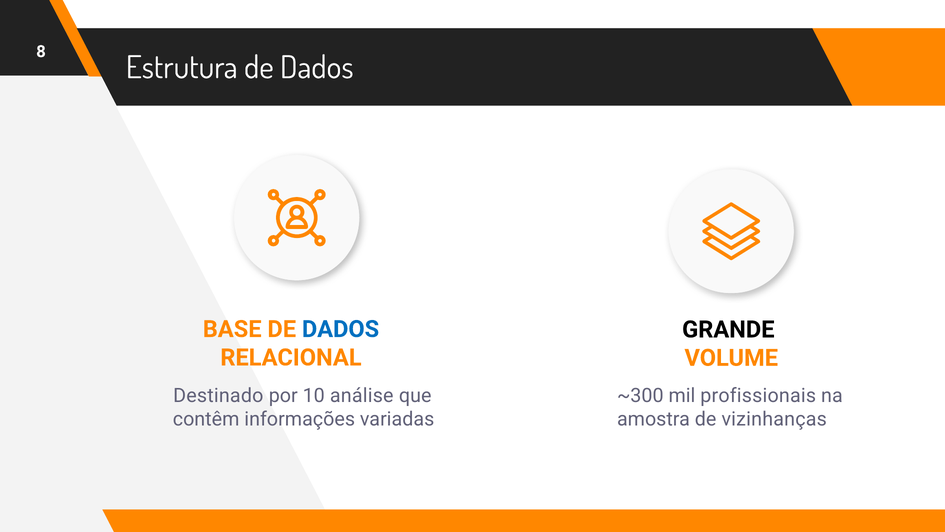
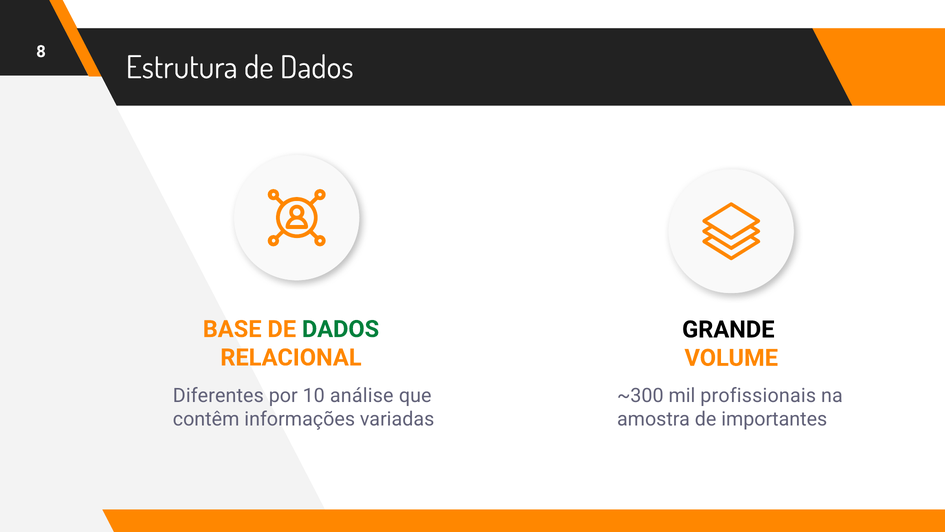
DADOS at (341, 329) colour: blue -> green
Destinado: Destinado -> Diferentes
vizinhanças: vizinhanças -> importantes
